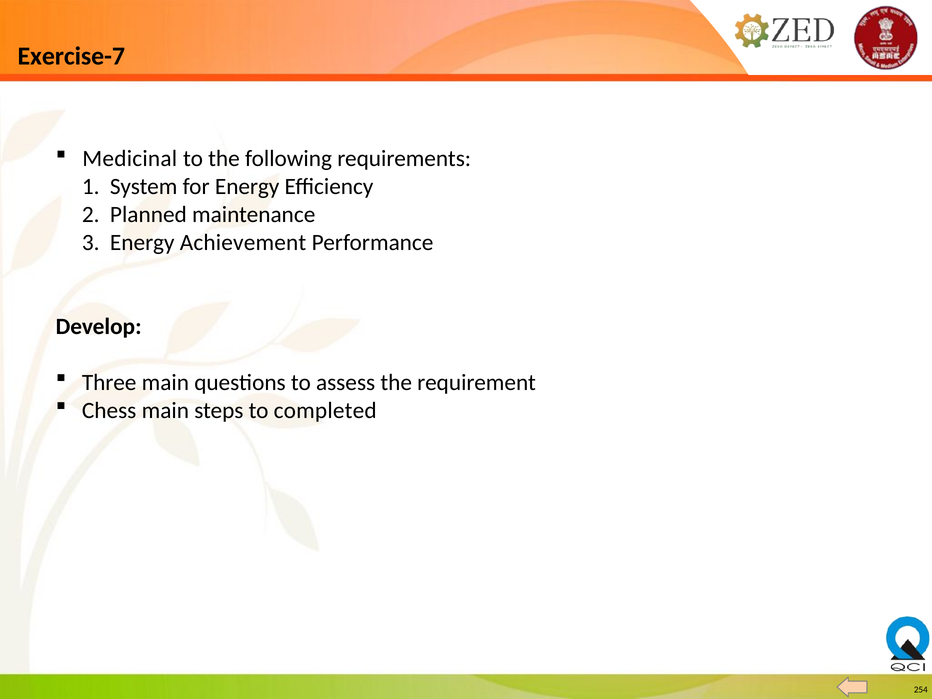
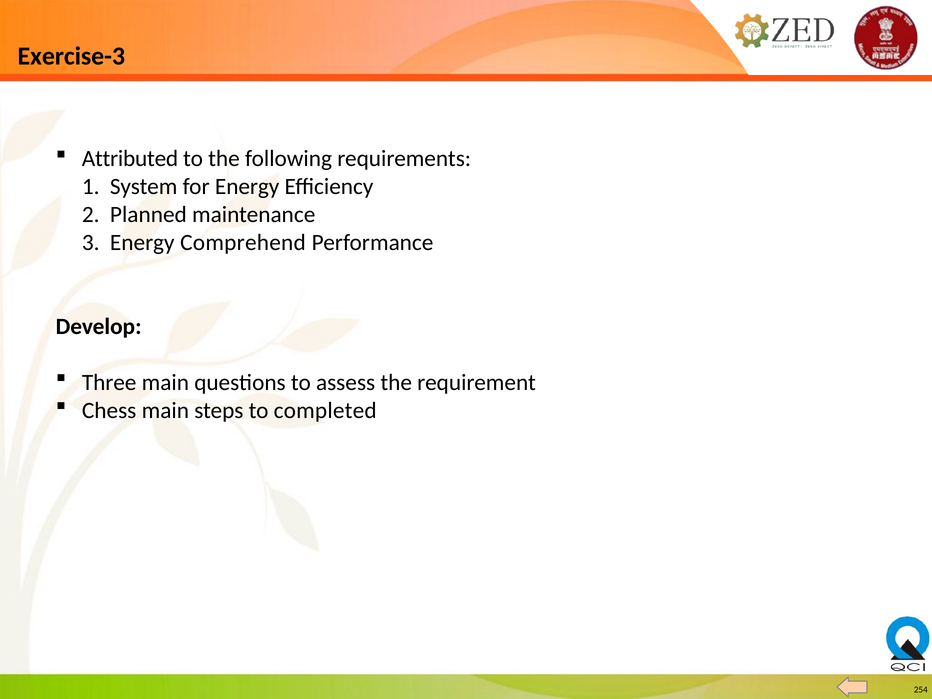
Exercise-7: Exercise-7 -> Exercise-3
Medicinal: Medicinal -> Attributed
Achievement: Achievement -> Comprehend
